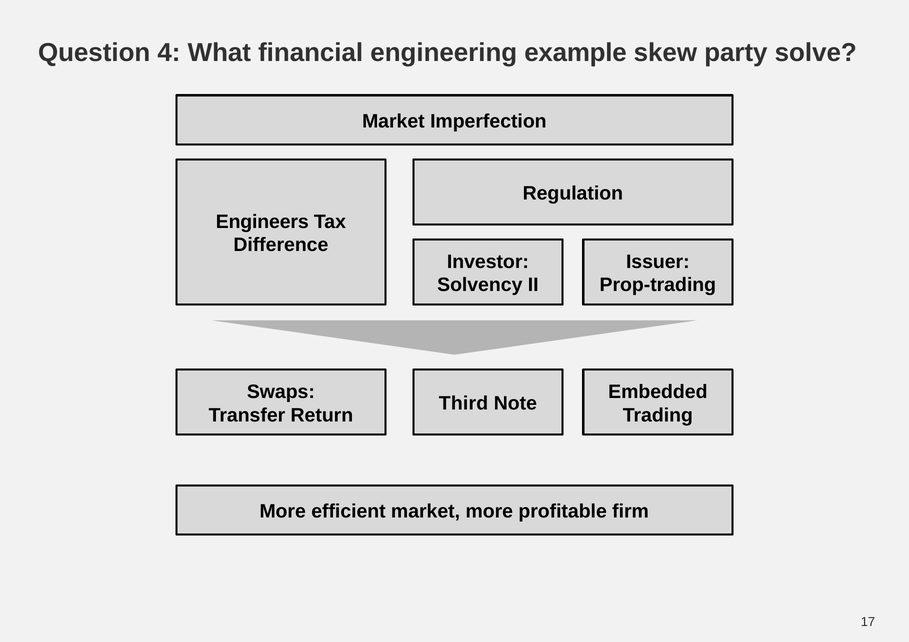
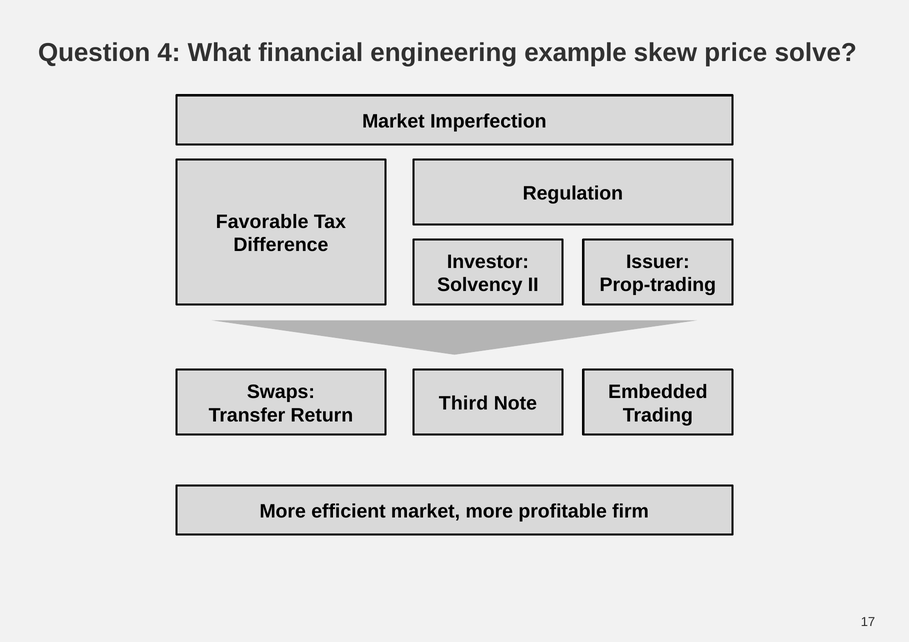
party: party -> price
Engineers: Engineers -> Favorable
